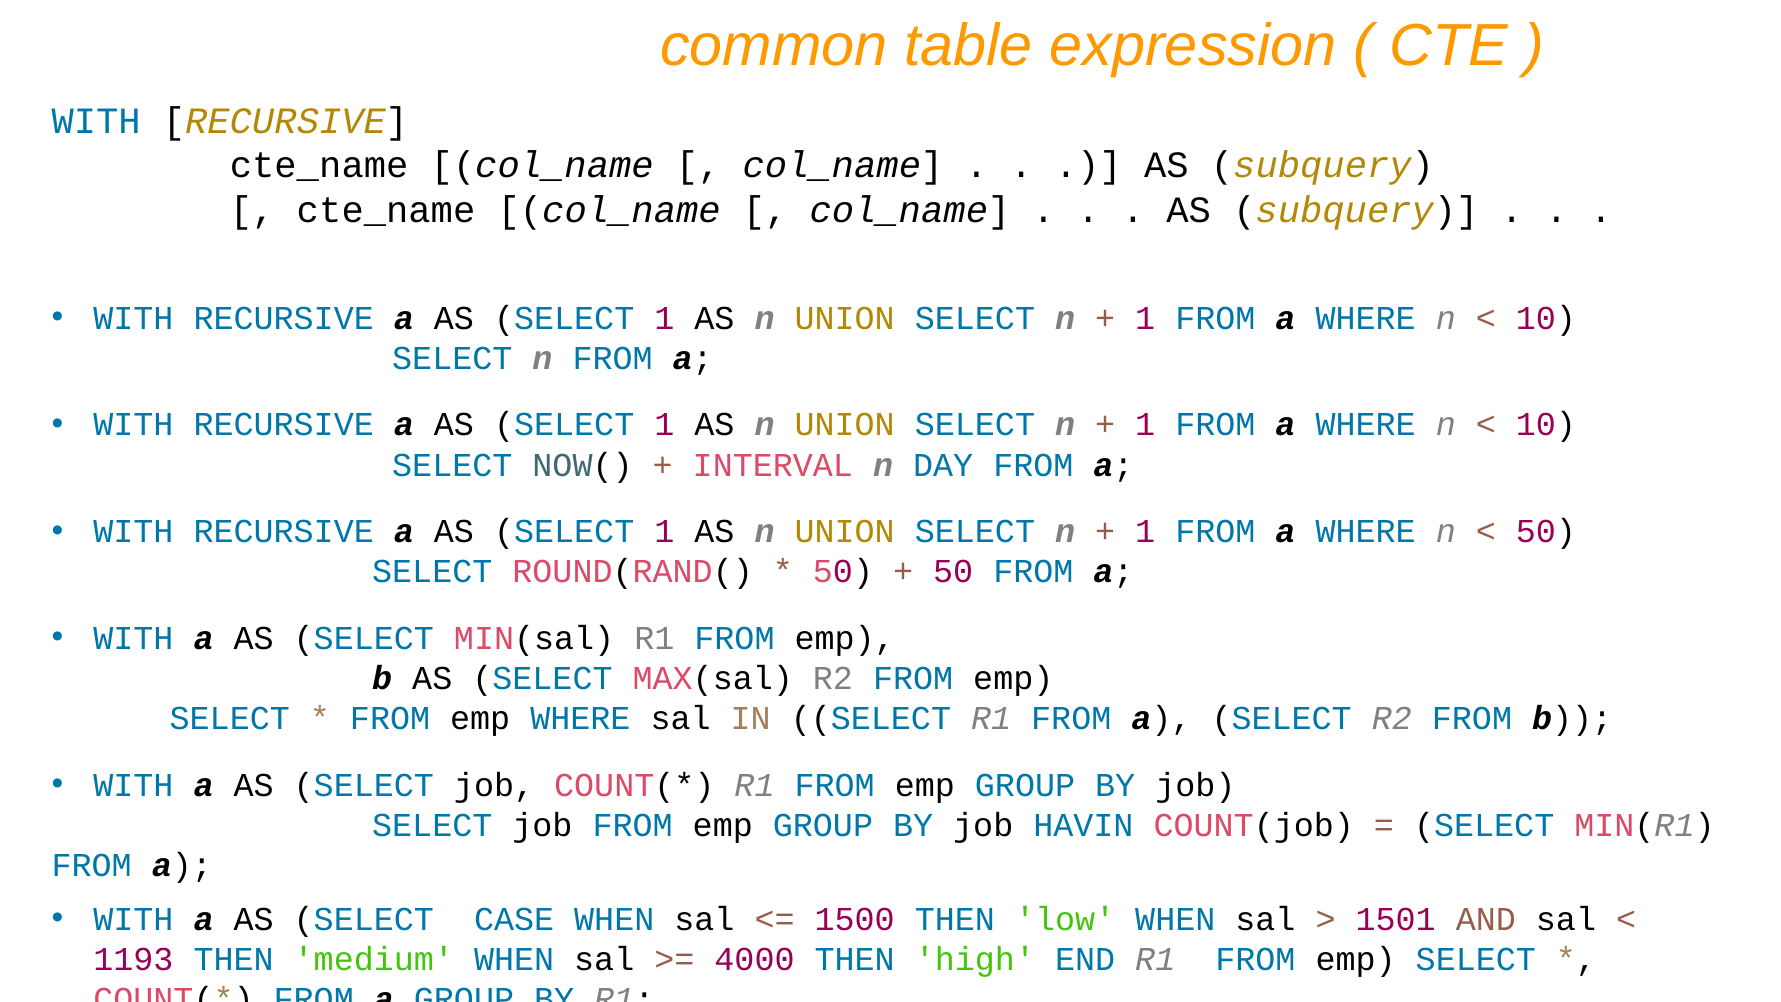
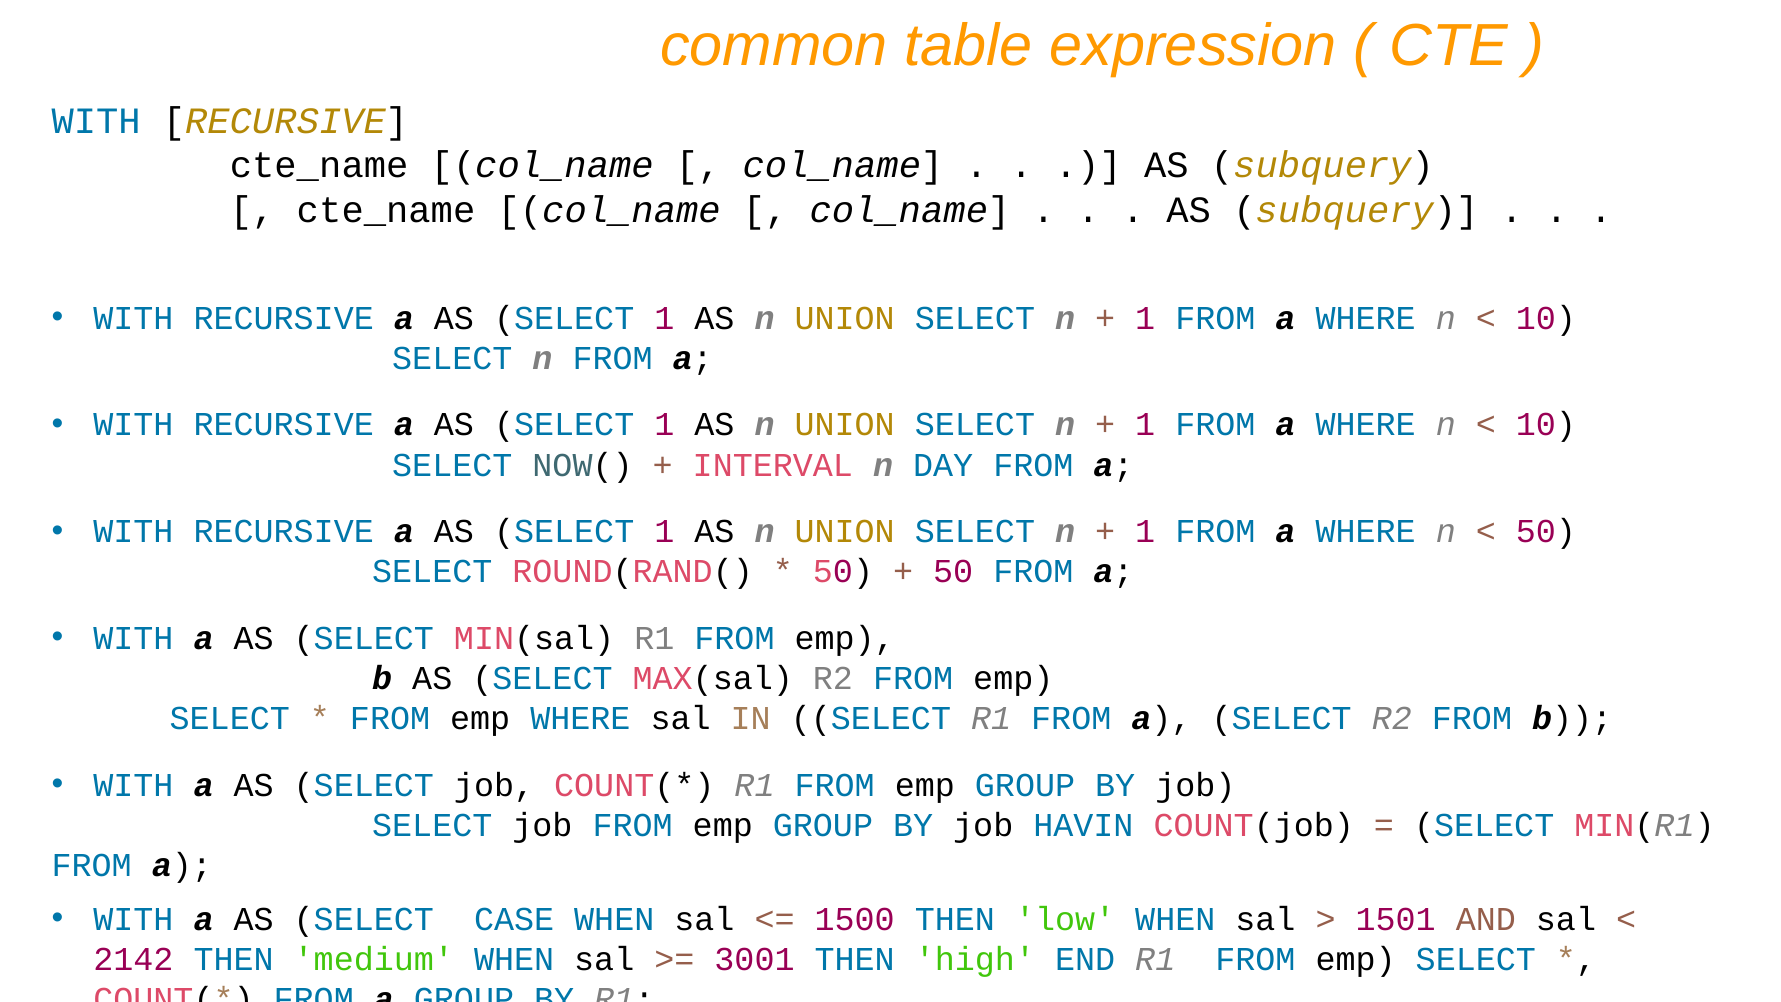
1193: 1193 -> 2142
4000: 4000 -> 3001
